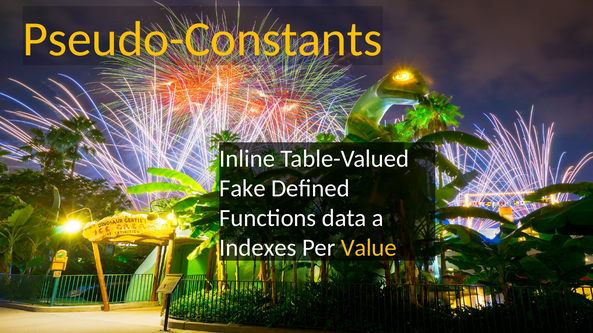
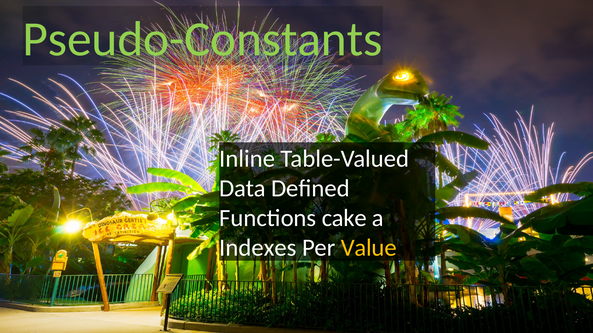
Pseudo-Constants colour: yellow -> light green
Fake: Fake -> Data
data: data -> cake
